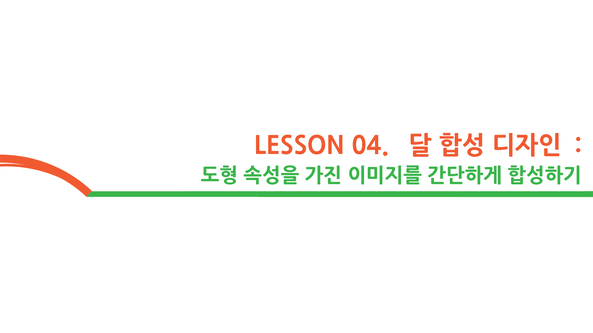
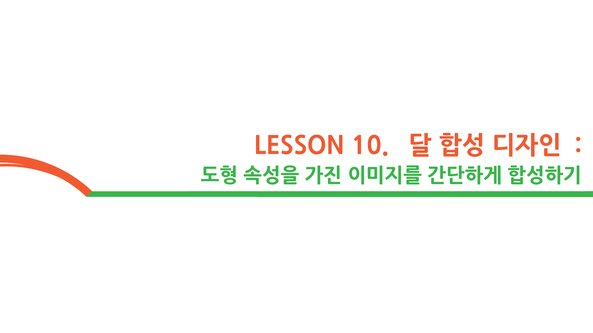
04: 04 -> 10
